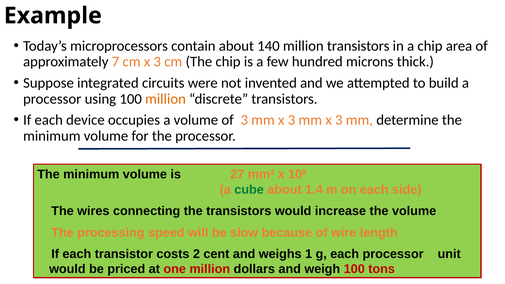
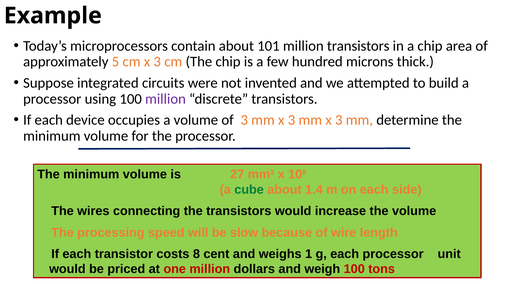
140: 140 -> 101
7: 7 -> 5
million at (165, 99) colour: orange -> purple
2: 2 -> 8
